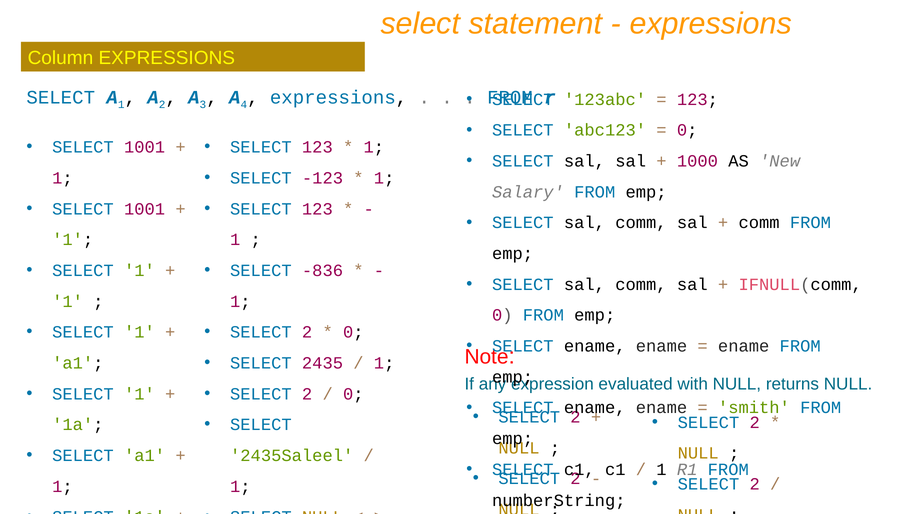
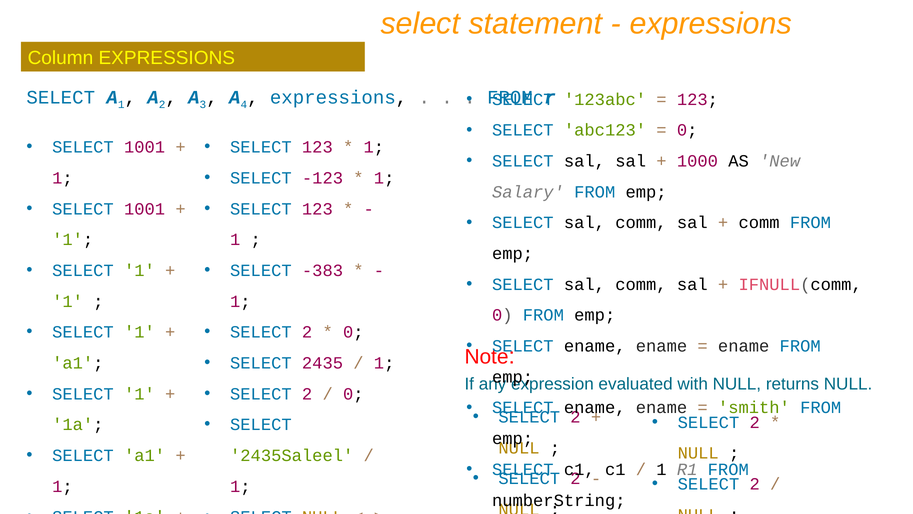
-836: -836 -> -383
